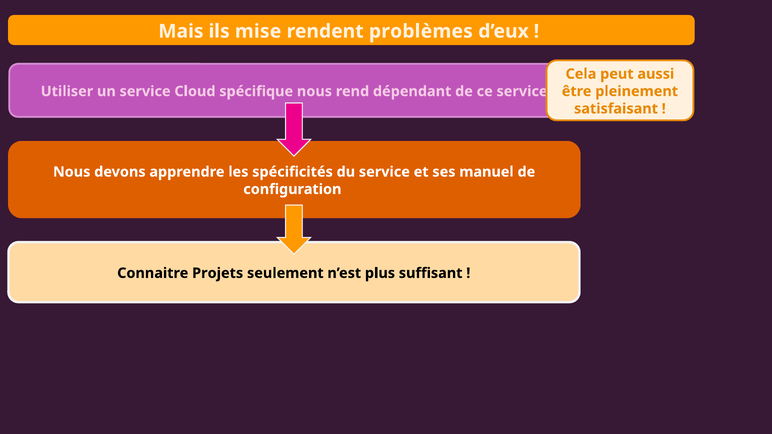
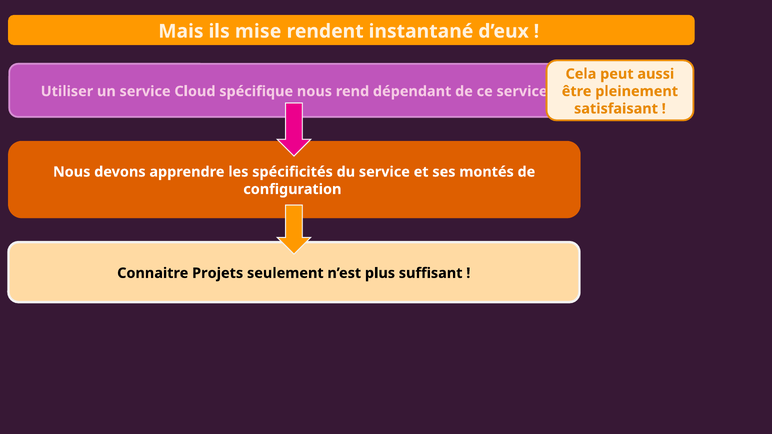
problèmes: problèmes -> instantané
manuel: manuel -> montés
